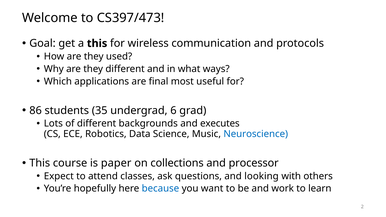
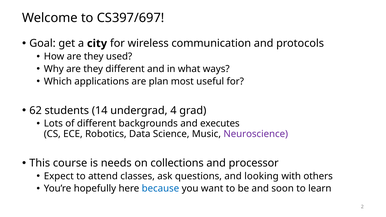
CS397/473: CS397/473 -> CS397/697
a this: this -> city
final: final -> plan
86: 86 -> 62
35: 35 -> 14
6: 6 -> 4
Neuroscience colour: blue -> purple
paper: paper -> needs
work: work -> soon
